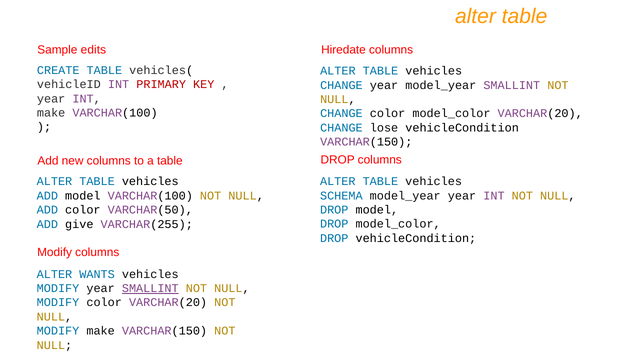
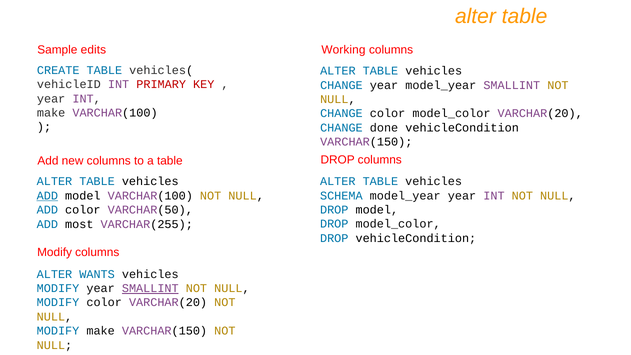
Hiredate: Hiredate -> Working
lose: lose -> done
ADD at (47, 196) underline: none -> present
give: give -> most
